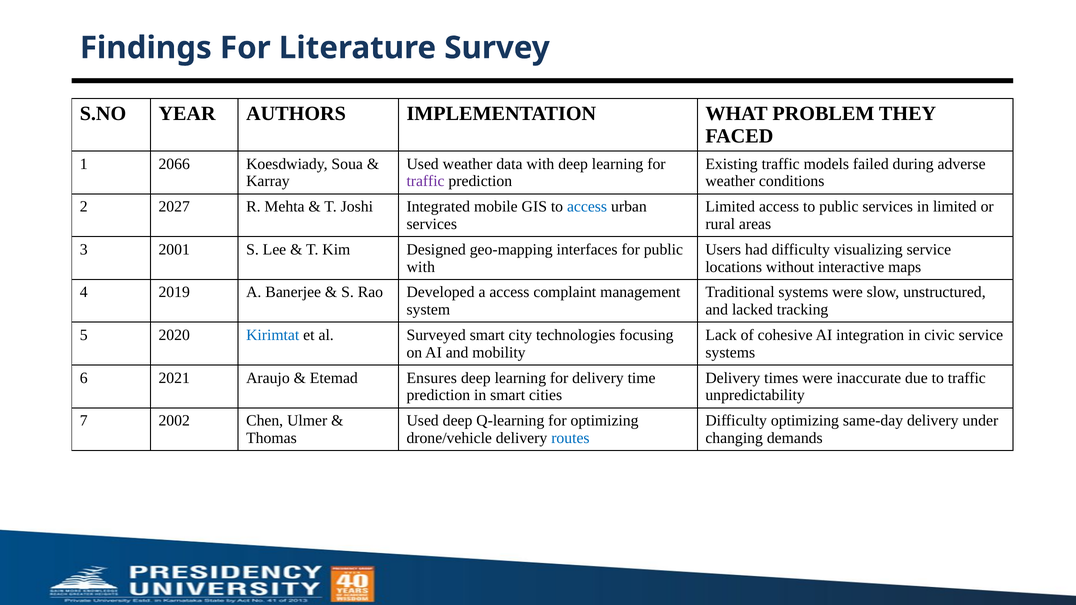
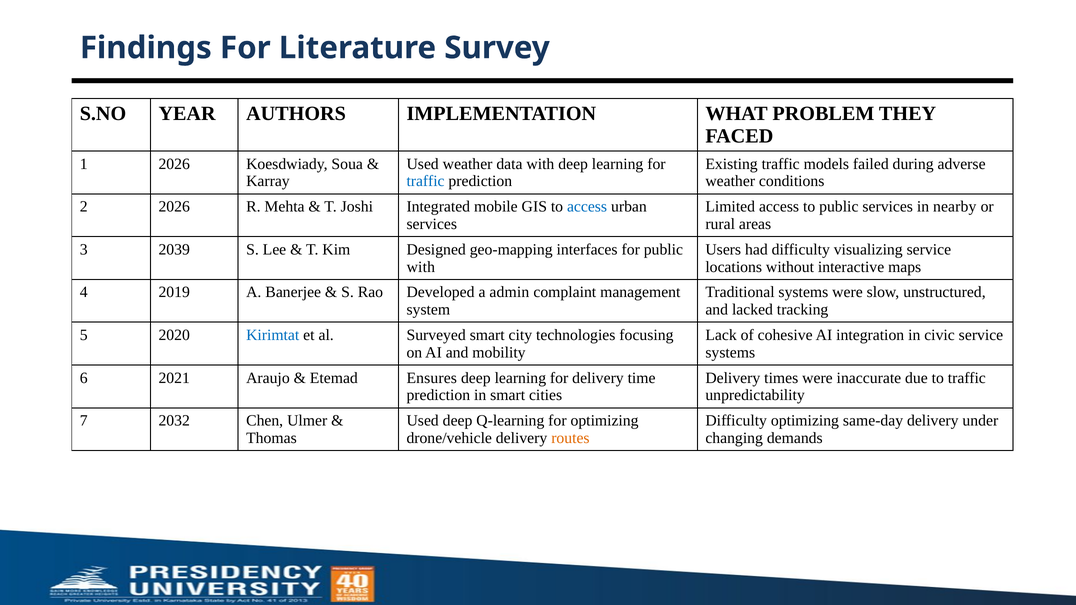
1 2066: 2066 -> 2026
traffic at (426, 181) colour: purple -> blue
2 2027: 2027 -> 2026
in limited: limited -> nearby
2001: 2001 -> 2039
a access: access -> admin
2002: 2002 -> 2032
routes colour: blue -> orange
